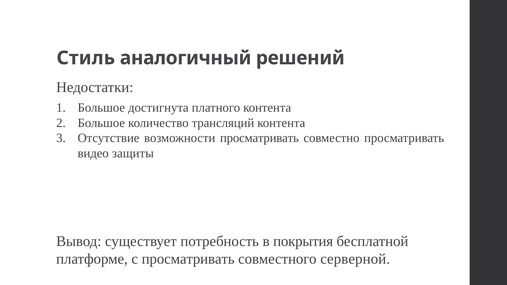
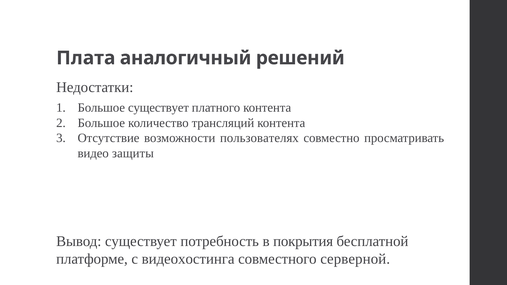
Стиль: Стиль -> Плата
Большое достигнута: достигнута -> существует
возможности просматривать: просматривать -> пользователях
с просматривать: просматривать -> видеохостинга
